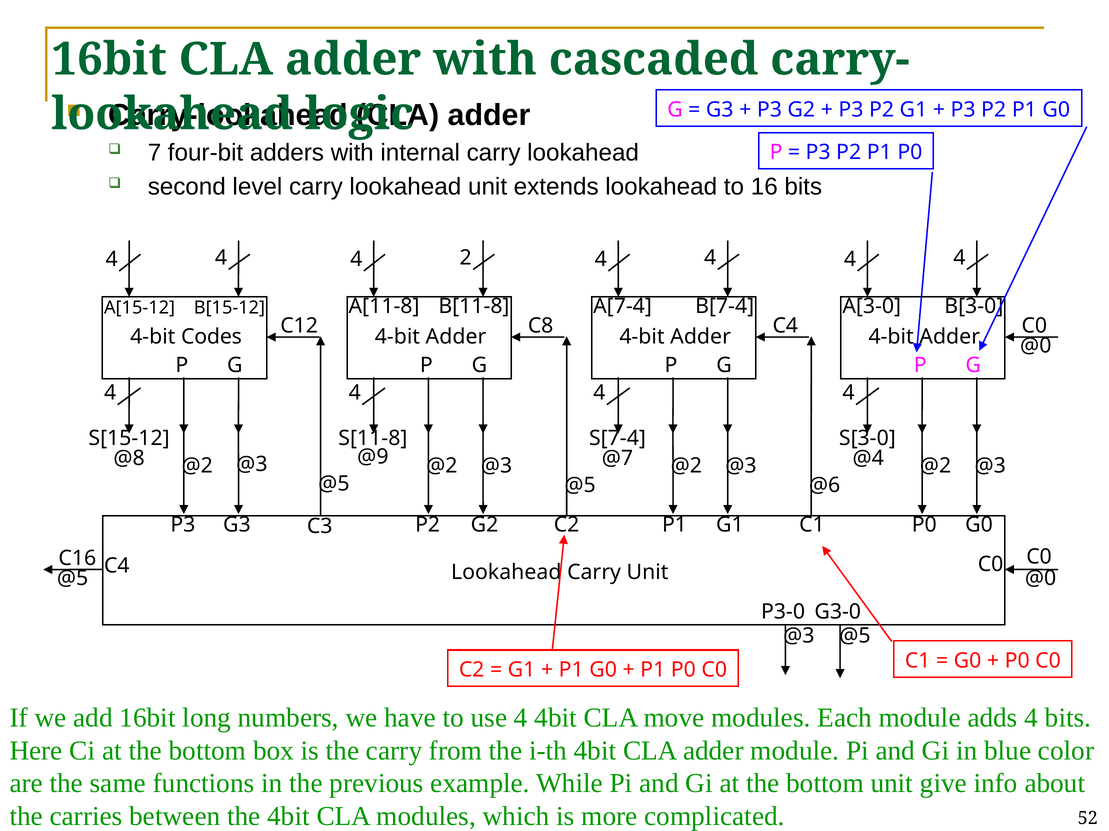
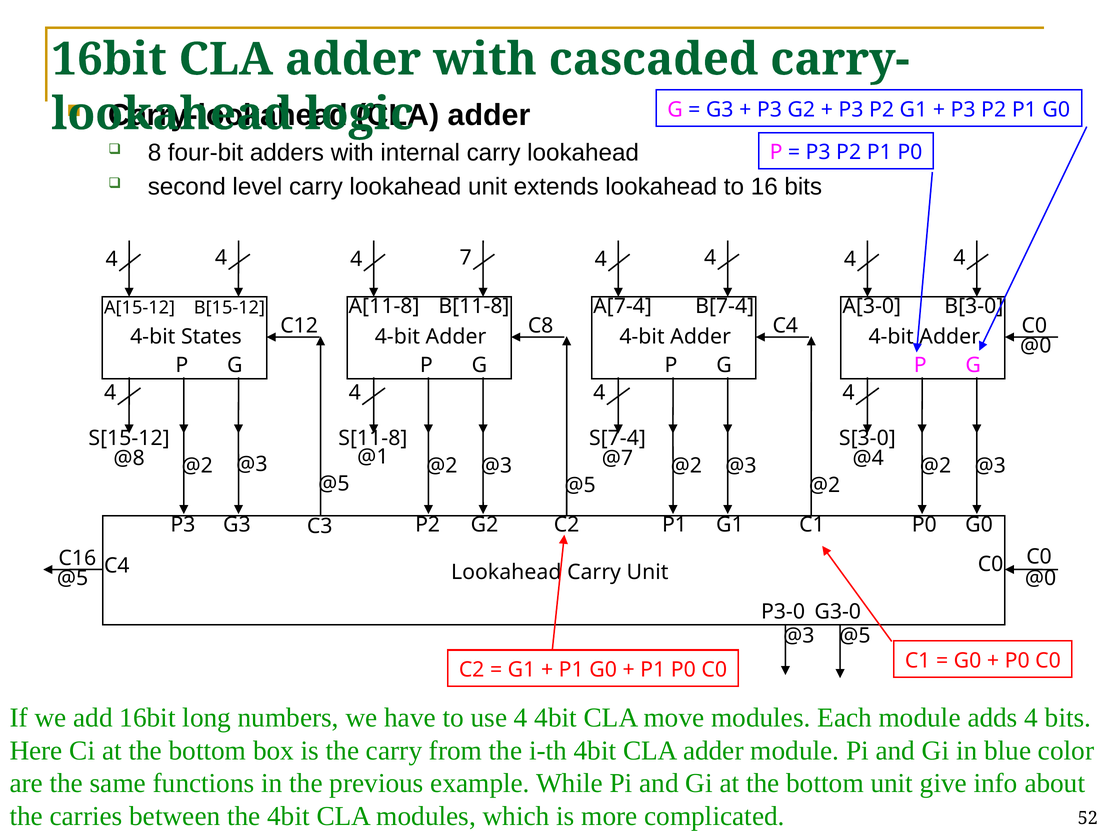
7: 7 -> 8
2: 2 -> 7
Codes: Codes -> States
@9: @9 -> @1
@6 at (825, 485): @6 -> @2
